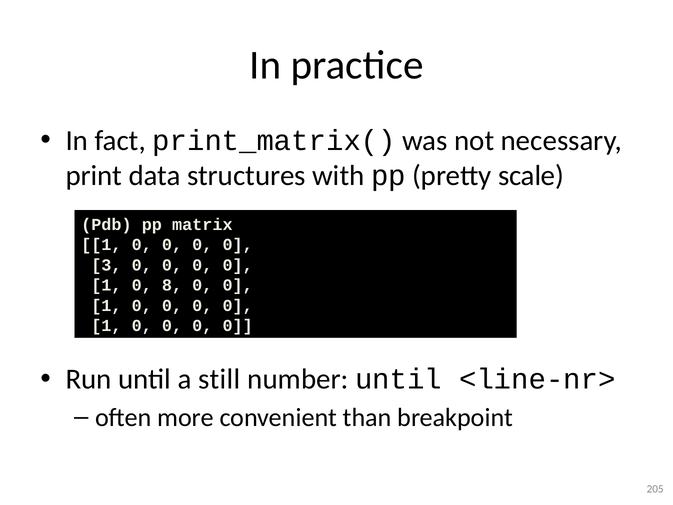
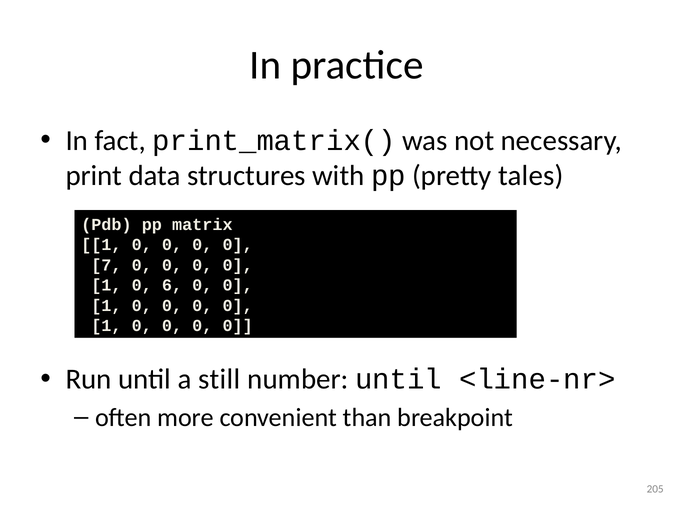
scale: scale -> tales
3: 3 -> 7
8: 8 -> 6
